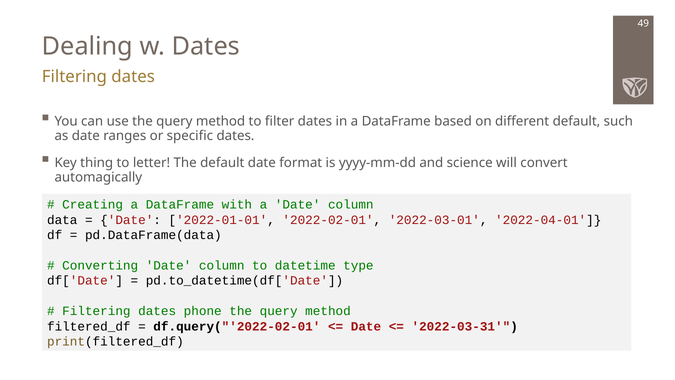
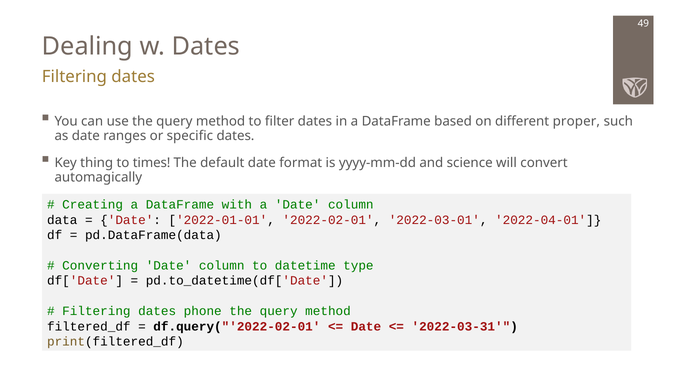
different default: default -> proper
letter: letter -> times
